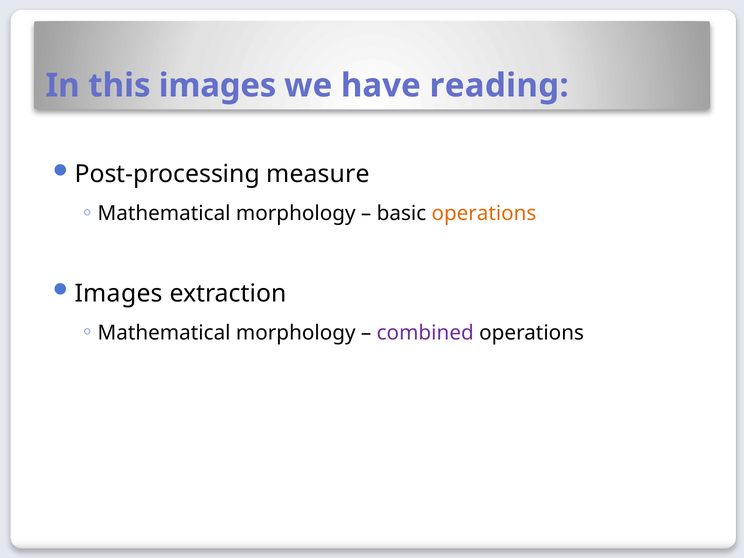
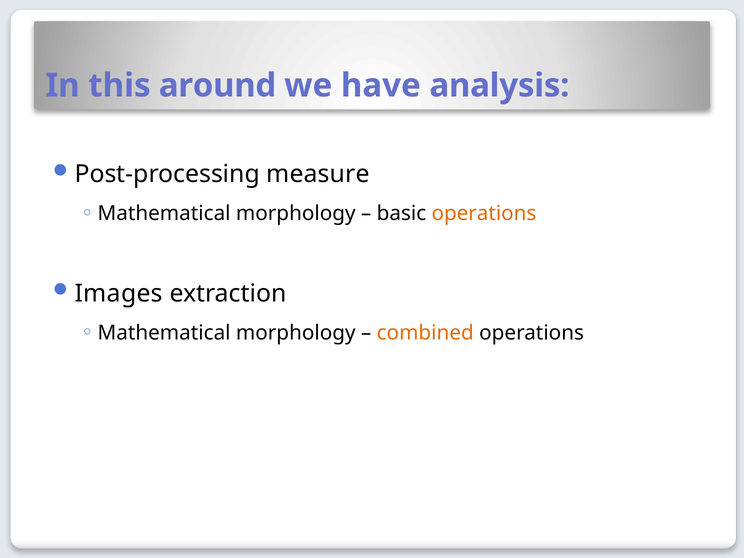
this images: images -> around
reading: reading -> analysis
combined colour: purple -> orange
